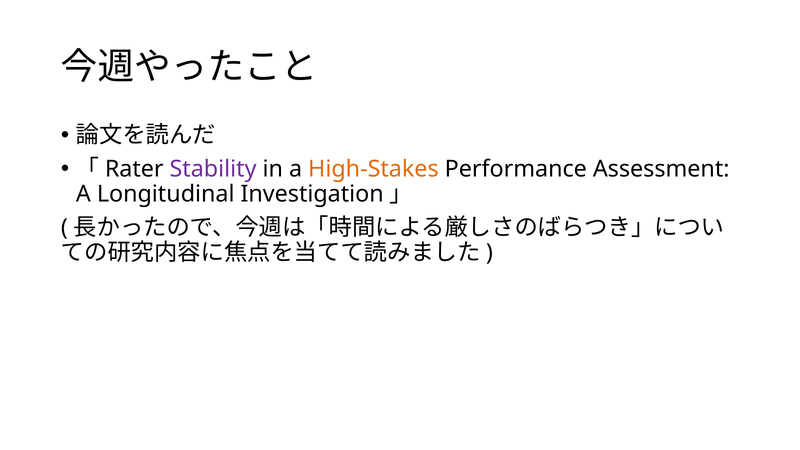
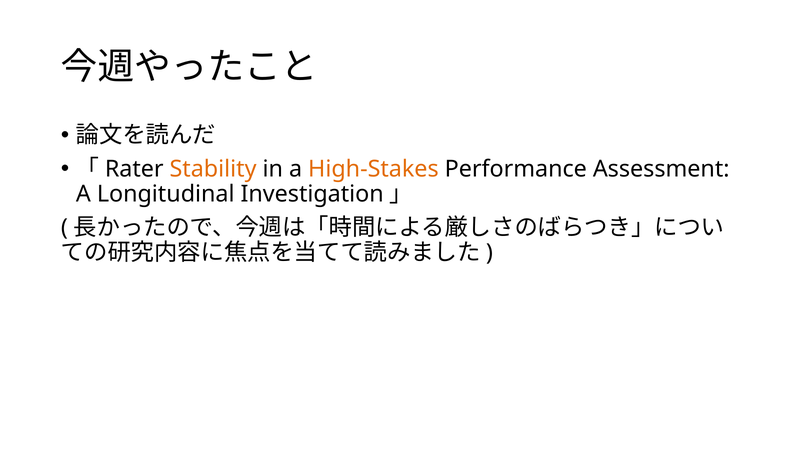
Stability colour: purple -> orange
